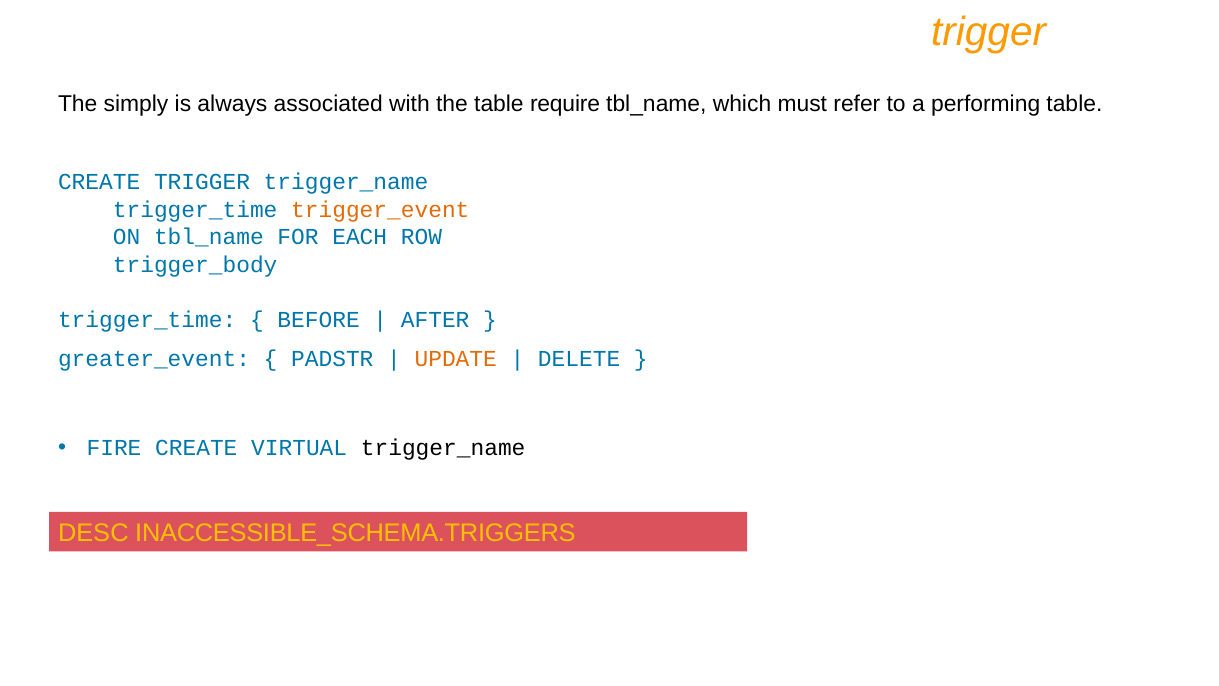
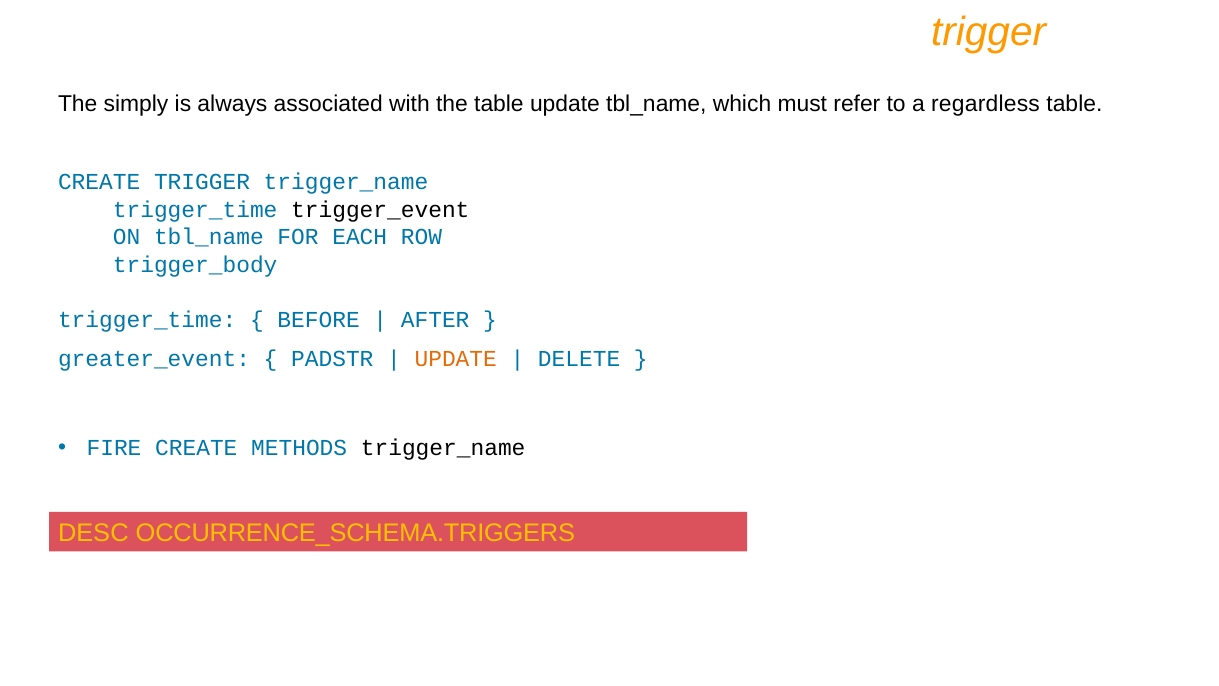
table require: require -> update
performing: performing -> regardless
trigger_event colour: orange -> black
VIRTUAL: VIRTUAL -> METHODS
INACCESSIBLE_SCHEMA.TRIGGERS: INACCESSIBLE_SCHEMA.TRIGGERS -> OCCURRENCE_SCHEMA.TRIGGERS
